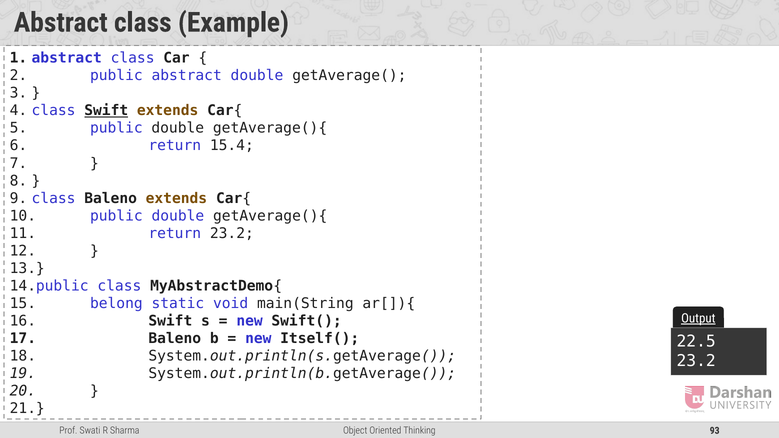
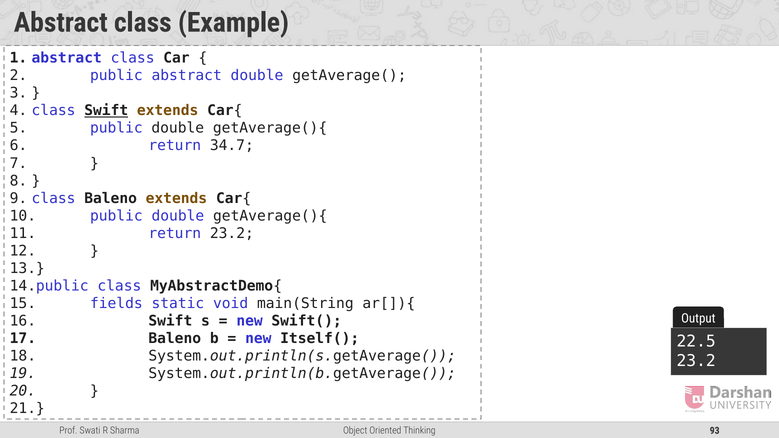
15.4: 15.4 -> 34.7
belong: belong -> fields
Output underline: present -> none
